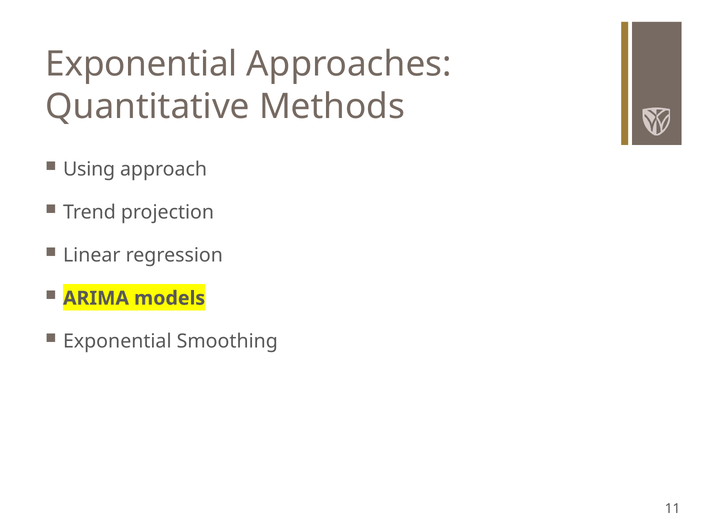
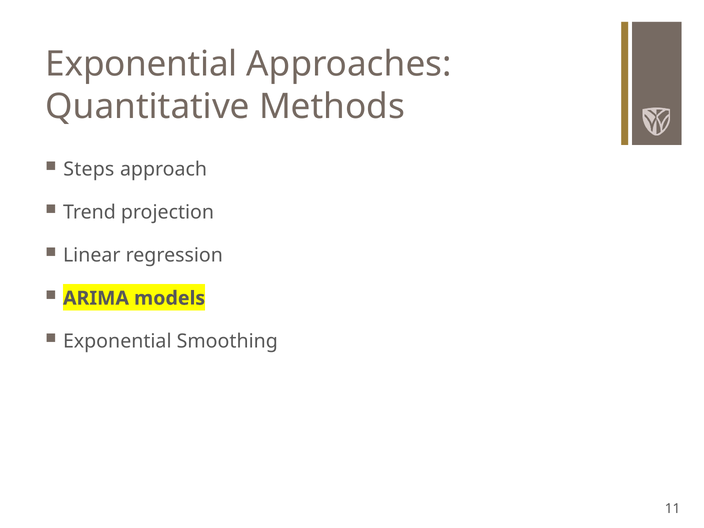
Using: Using -> Steps
